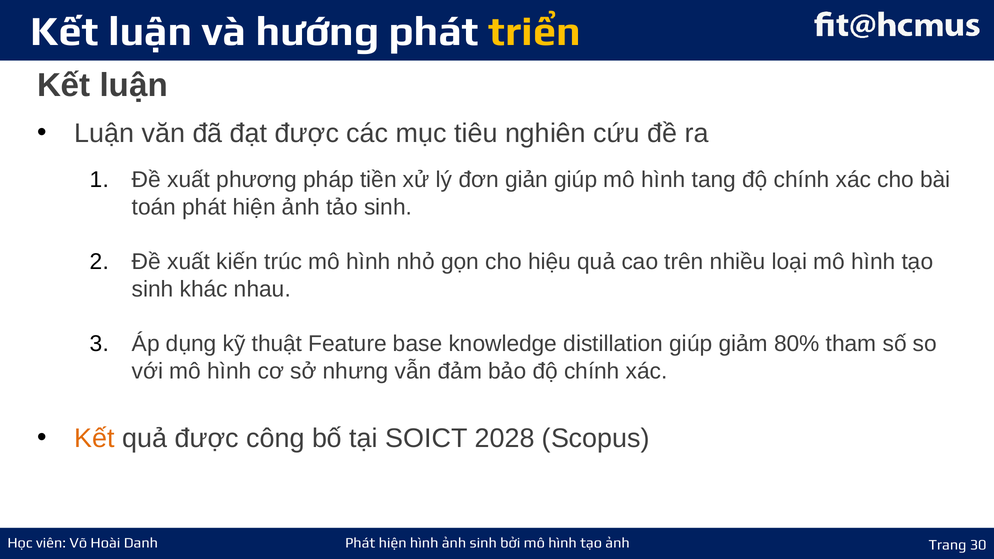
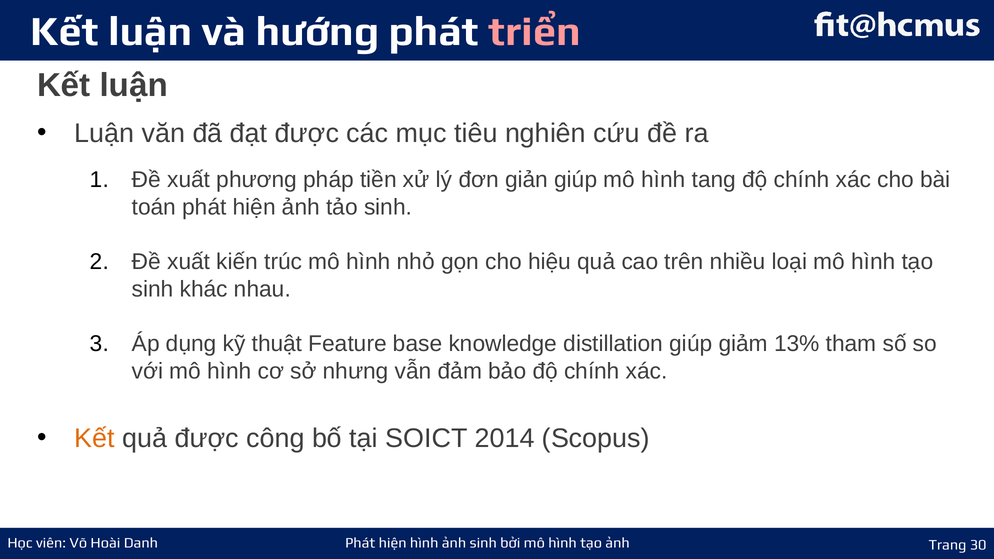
triển colour: yellow -> pink
80%: 80% -> 13%
2028: 2028 -> 2014
